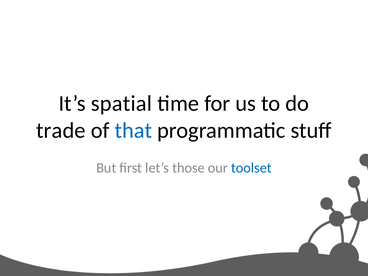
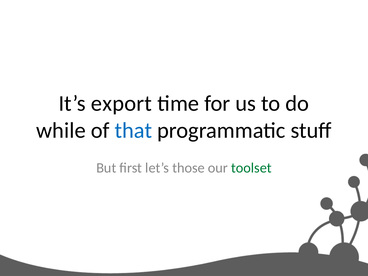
spatial: spatial -> export
trade: trade -> while
toolset colour: blue -> green
